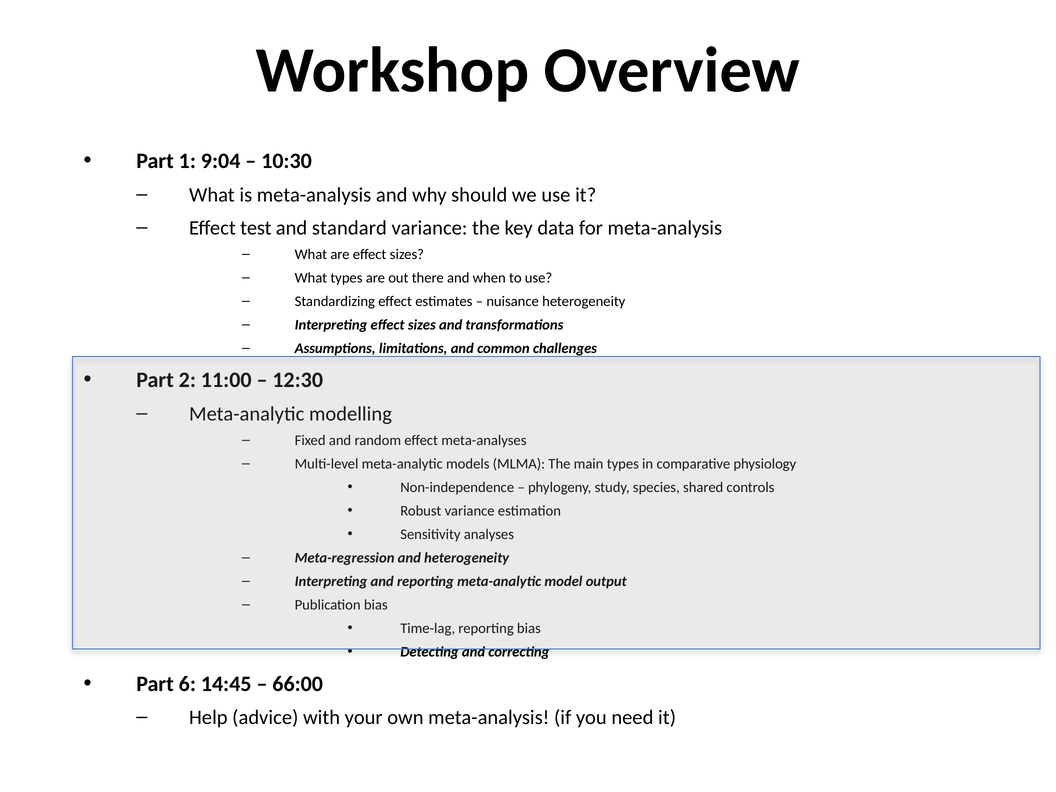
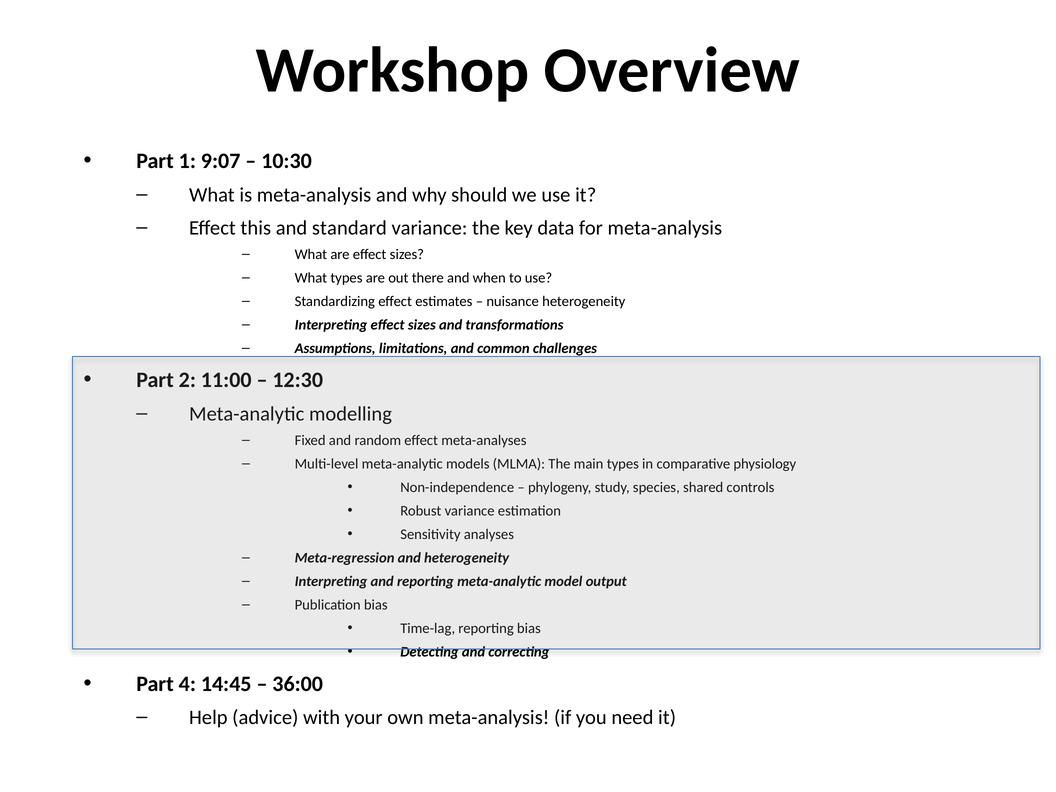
9:04: 9:04 -> 9:07
test: test -> this
6: 6 -> 4
66:00: 66:00 -> 36:00
